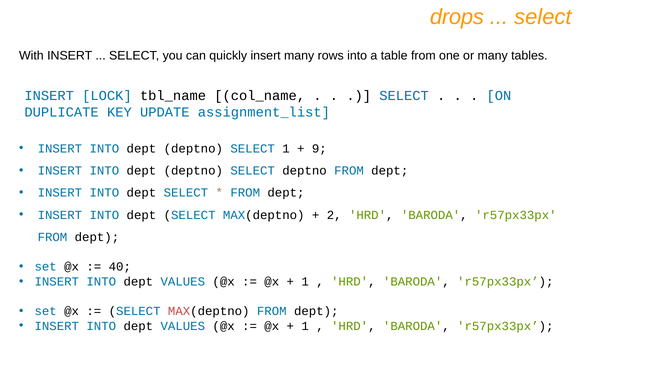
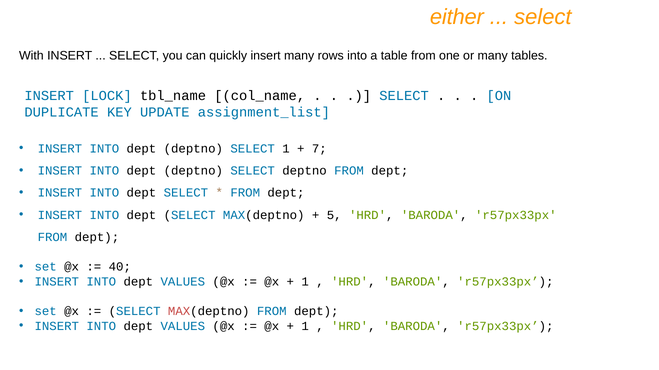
drops: drops -> either
9: 9 -> 7
2: 2 -> 5
